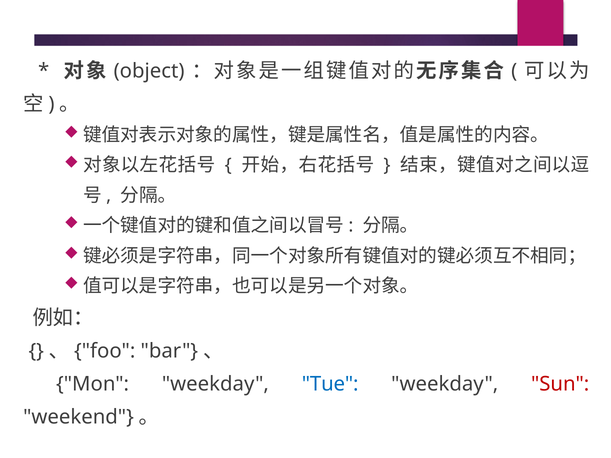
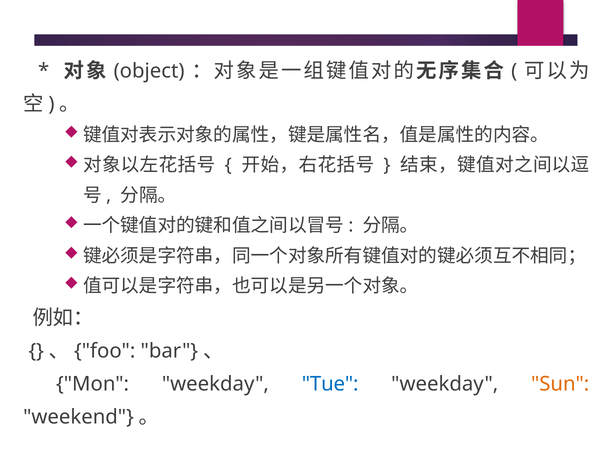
Sun colour: red -> orange
